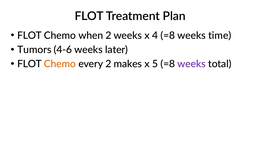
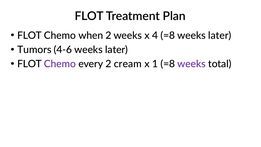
=8 weeks time: time -> later
Chemo at (60, 64) colour: orange -> purple
makes: makes -> cream
5: 5 -> 1
